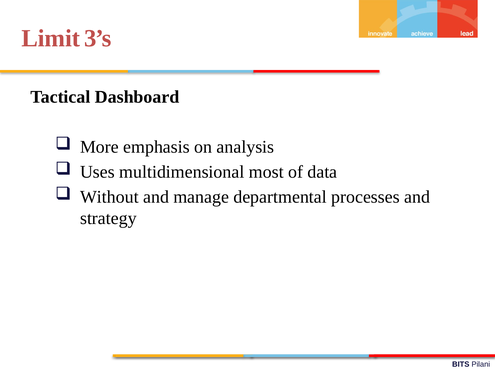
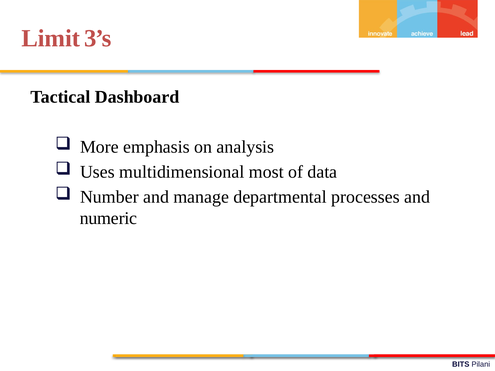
Without: Without -> Number
strategy: strategy -> numeric
